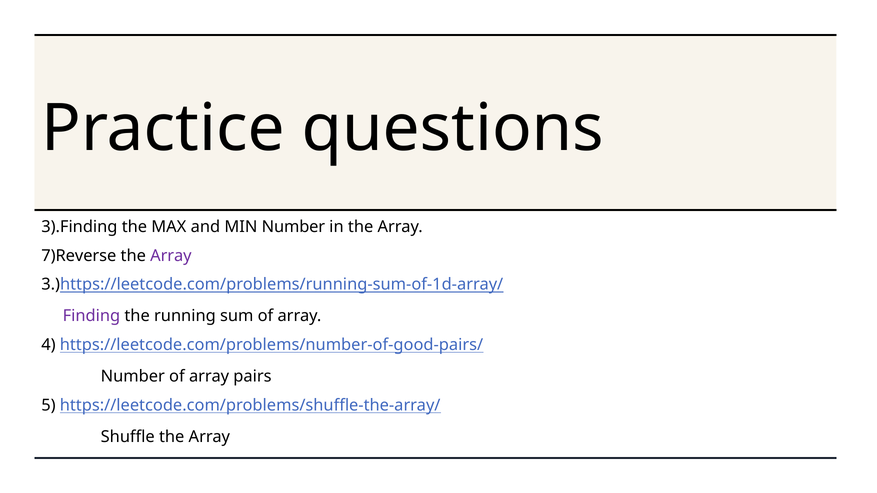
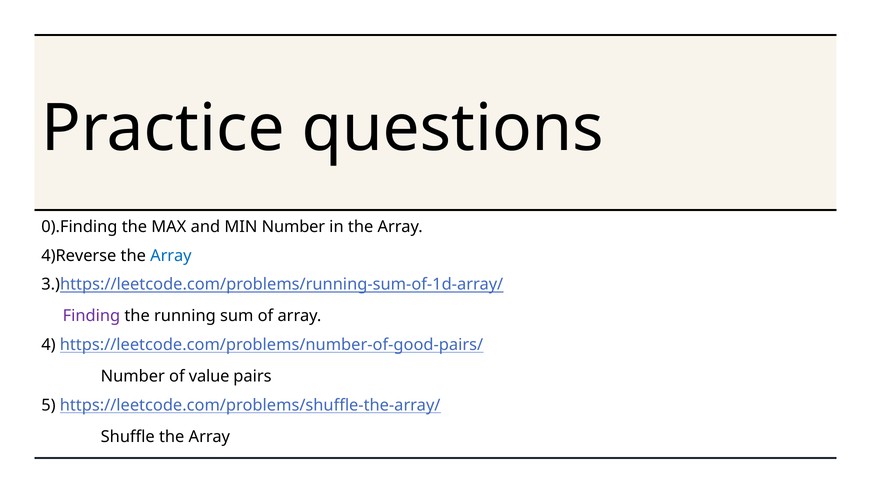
3).Finding: 3).Finding -> 0).Finding
7)Reverse: 7)Reverse -> 4)Reverse
Array at (171, 256) colour: purple -> blue
Number of array: array -> value
